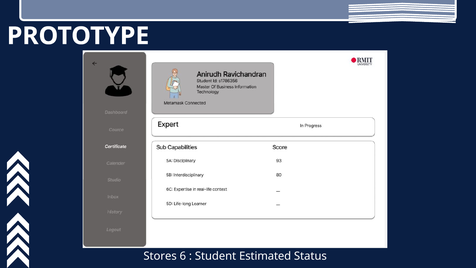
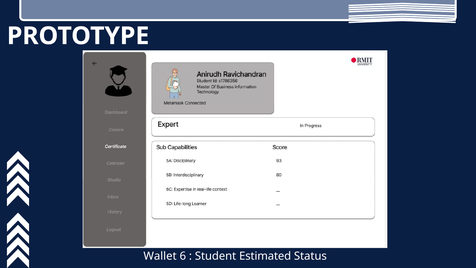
Stores: Stores -> Wallet
